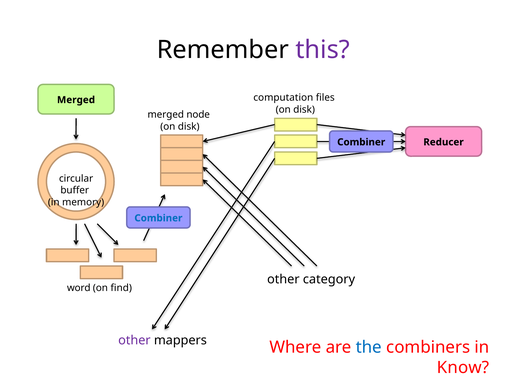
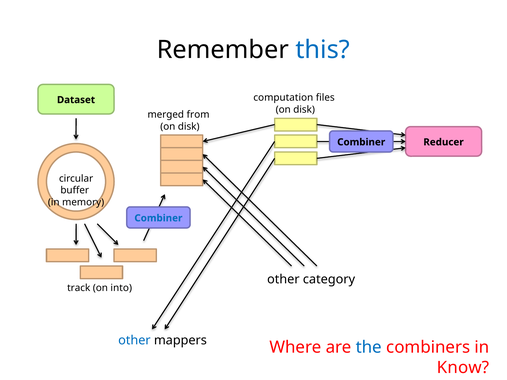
this colour: purple -> blue
Merged at (76, 100): Merged -> Dataset
node: node -> from
word: word -> track
find: find -> into
other at (134, 341) colour: purple -> blue
